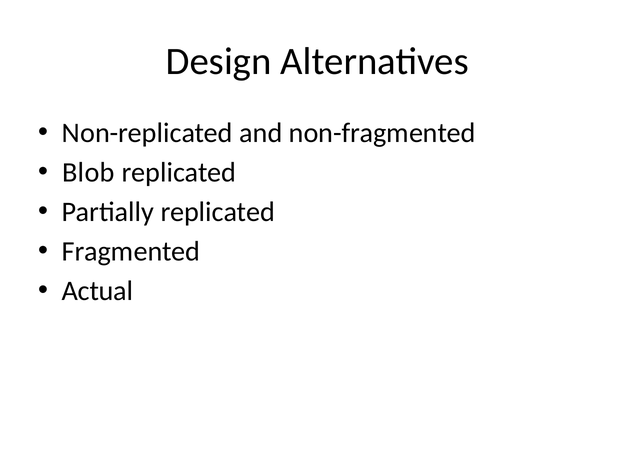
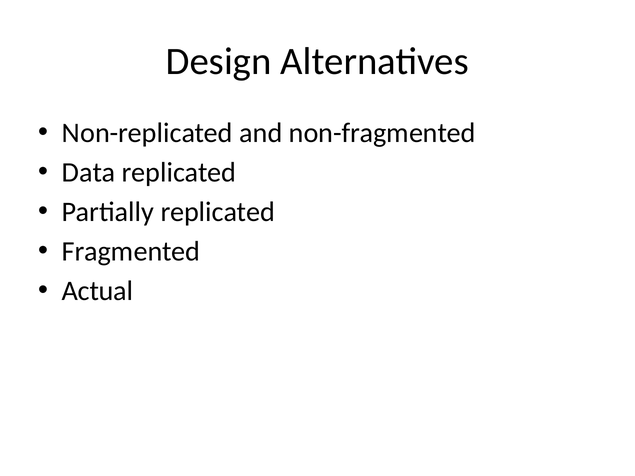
Blob: Blob -> Data
